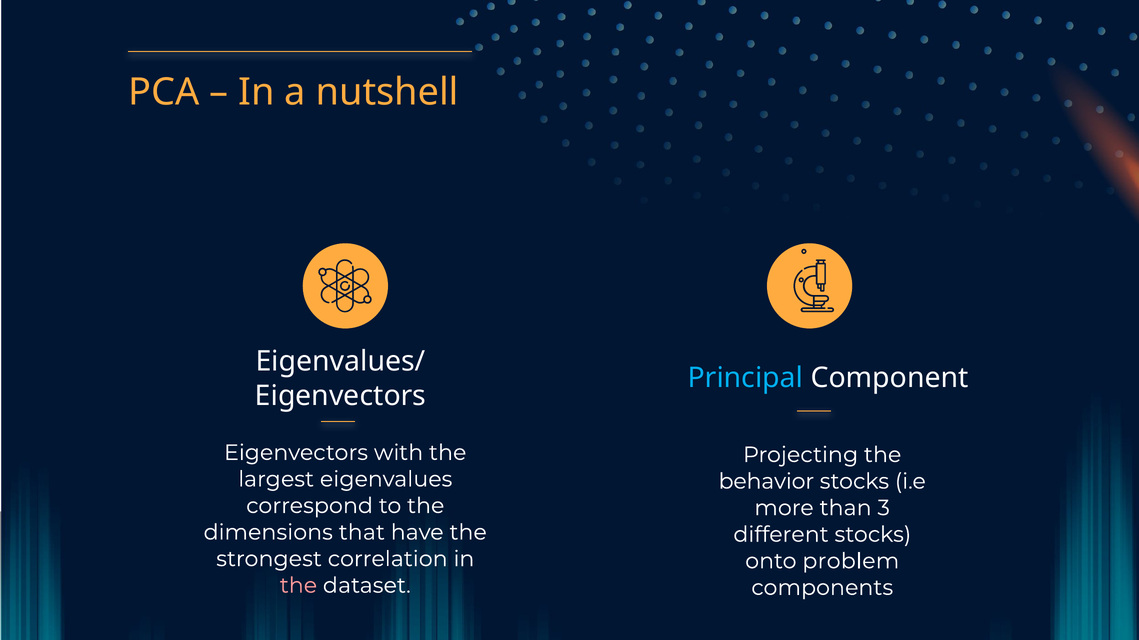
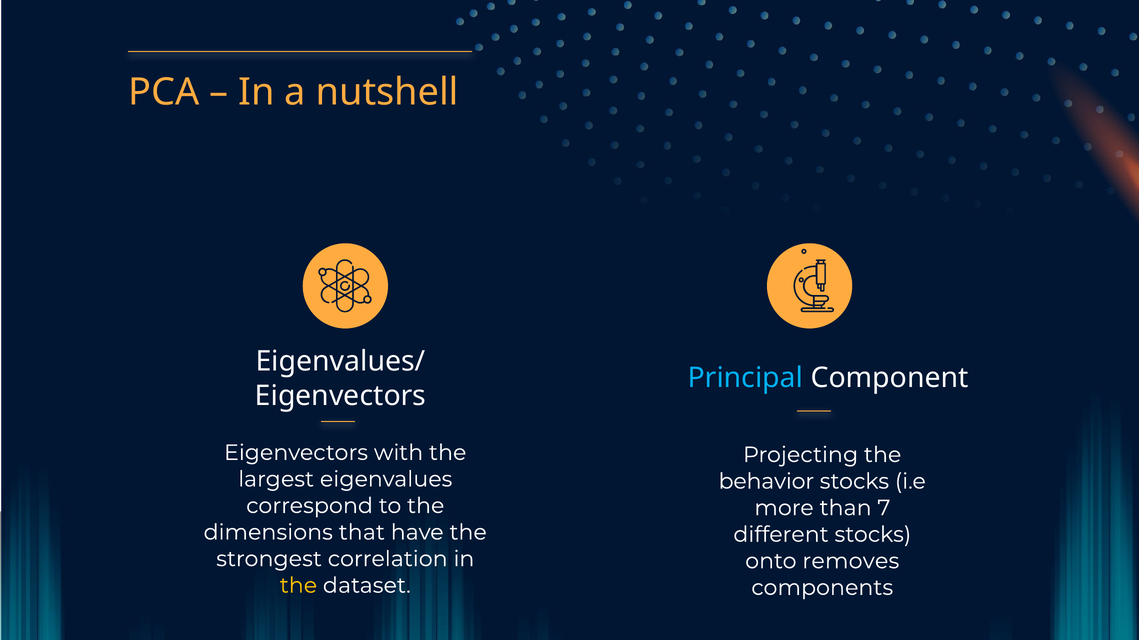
3: 3 -> 7
problem: problem -> removes
the at (298, 586) colour: pink -> yellow
